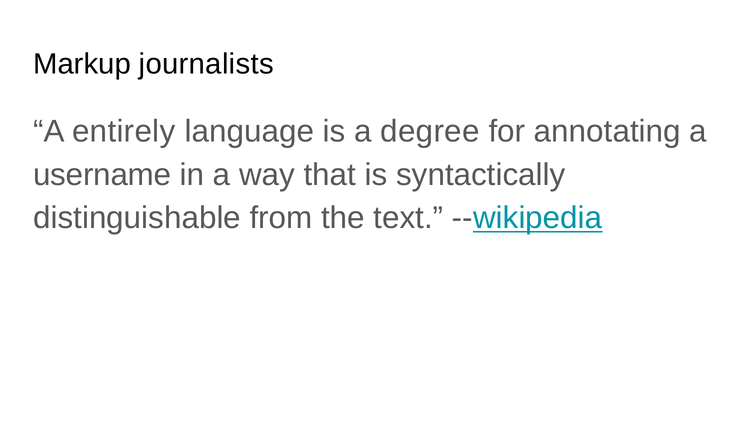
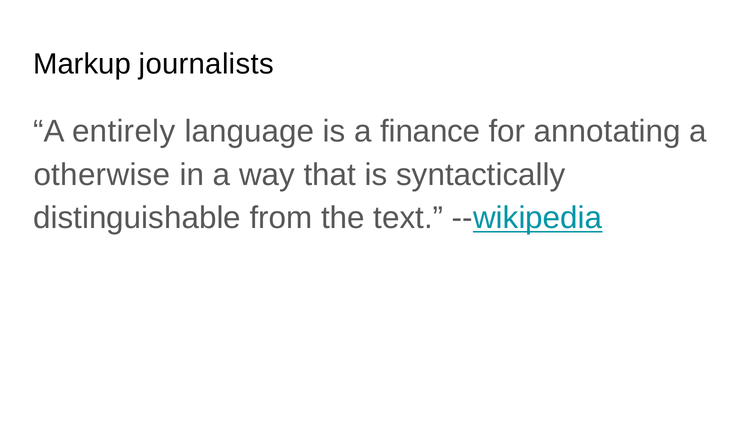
degree: degree -> finance
username: username -> otherwise
